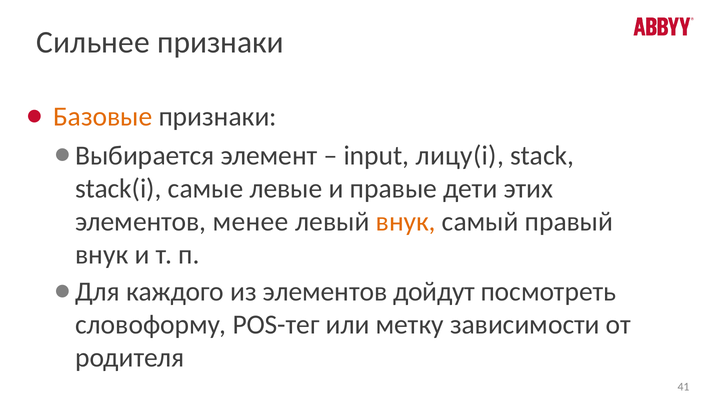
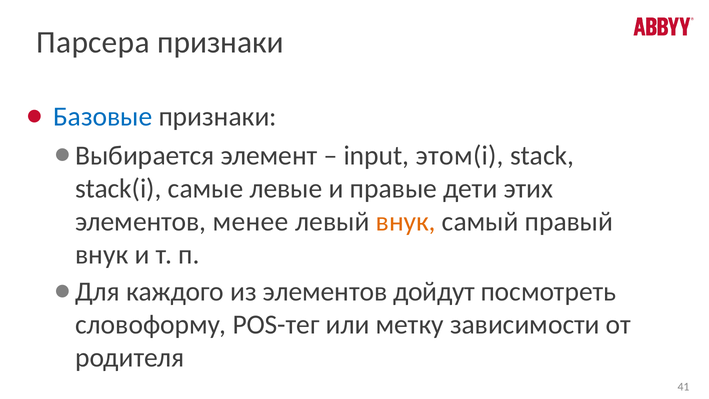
Сильнее: Сильнее -> Парсера
Базовые colour: orange -> blue
лицу(i: лицу(i -> этом(i
